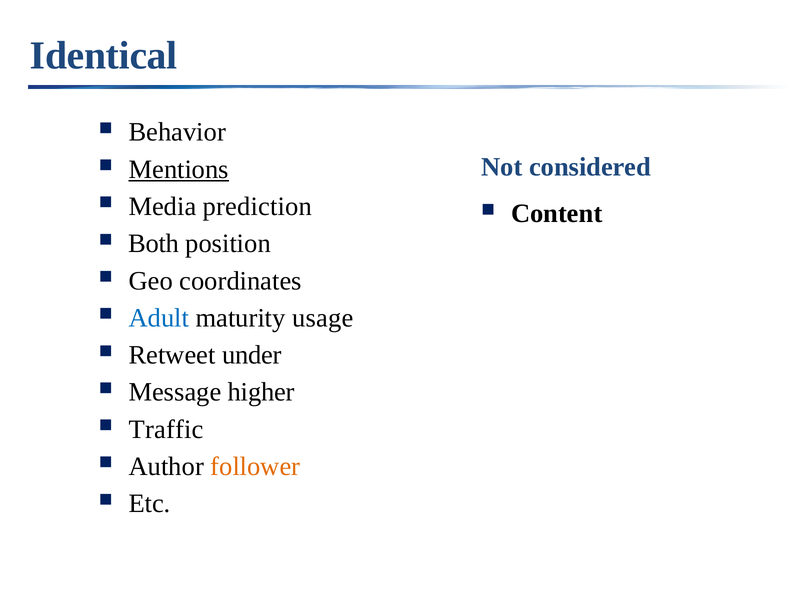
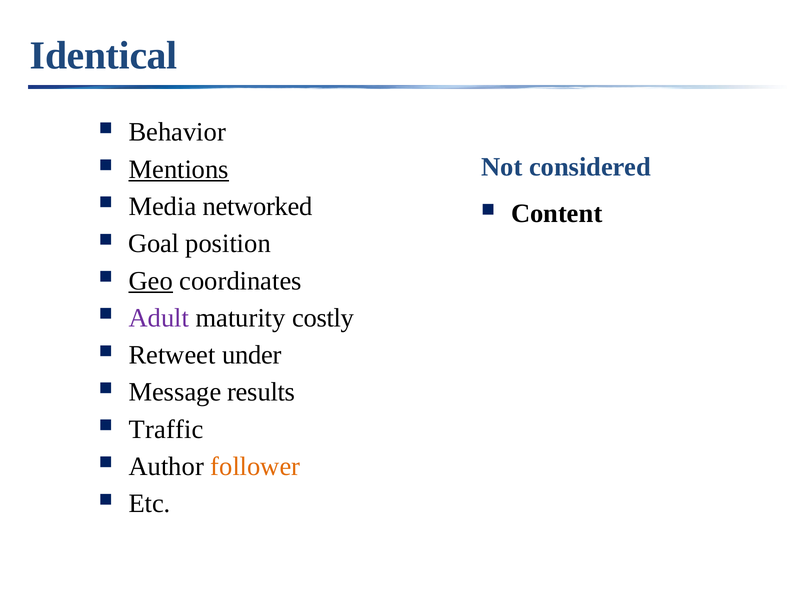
prediction: prediction -> networked
Both: Both -> Goal
Geo underline: none -> present
Adult colour: blue -> purple
usage: usage -> costly
higher: higher -> results
